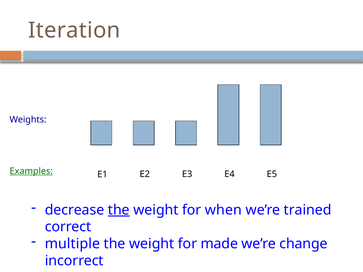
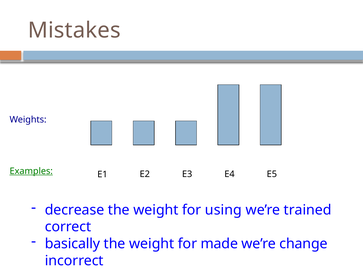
Iteration: Iteration -> Mistakes
the at (119, 210) underline: present -> none
when: when -> using
multiple: multiple -> basically
